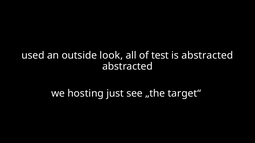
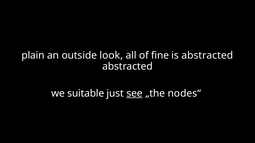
used: used -> plain
test: test -> fine
hosting: hosting -> suitable
see underline: none -> present
target“: target“ -> nodes“
